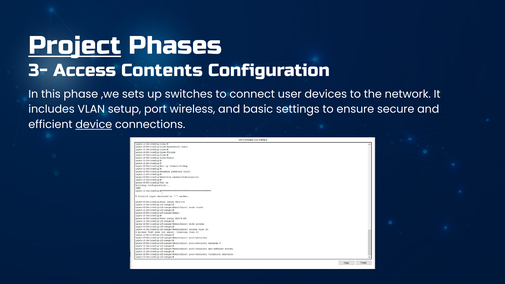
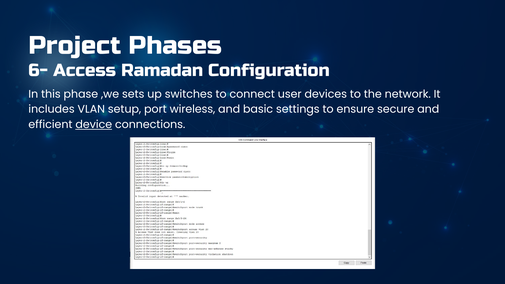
Project underline: present -> none
3-: 3- -> 6-
Contents: Contents -> Ramadan
